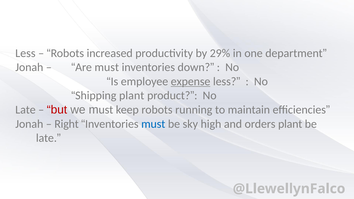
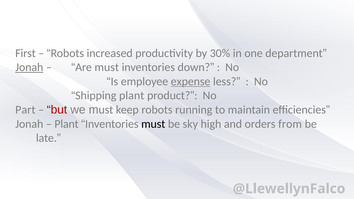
Less at (25, 53): Less -> First
29%: 29% -> 30%
Jonah at (29, 67) underline: none -> present
Late at (25, 110): Late -> Part
Right at (67, 124): Right -> Plant
must at (153, 124) colour: blue -> black
orders plant: plant -> from
